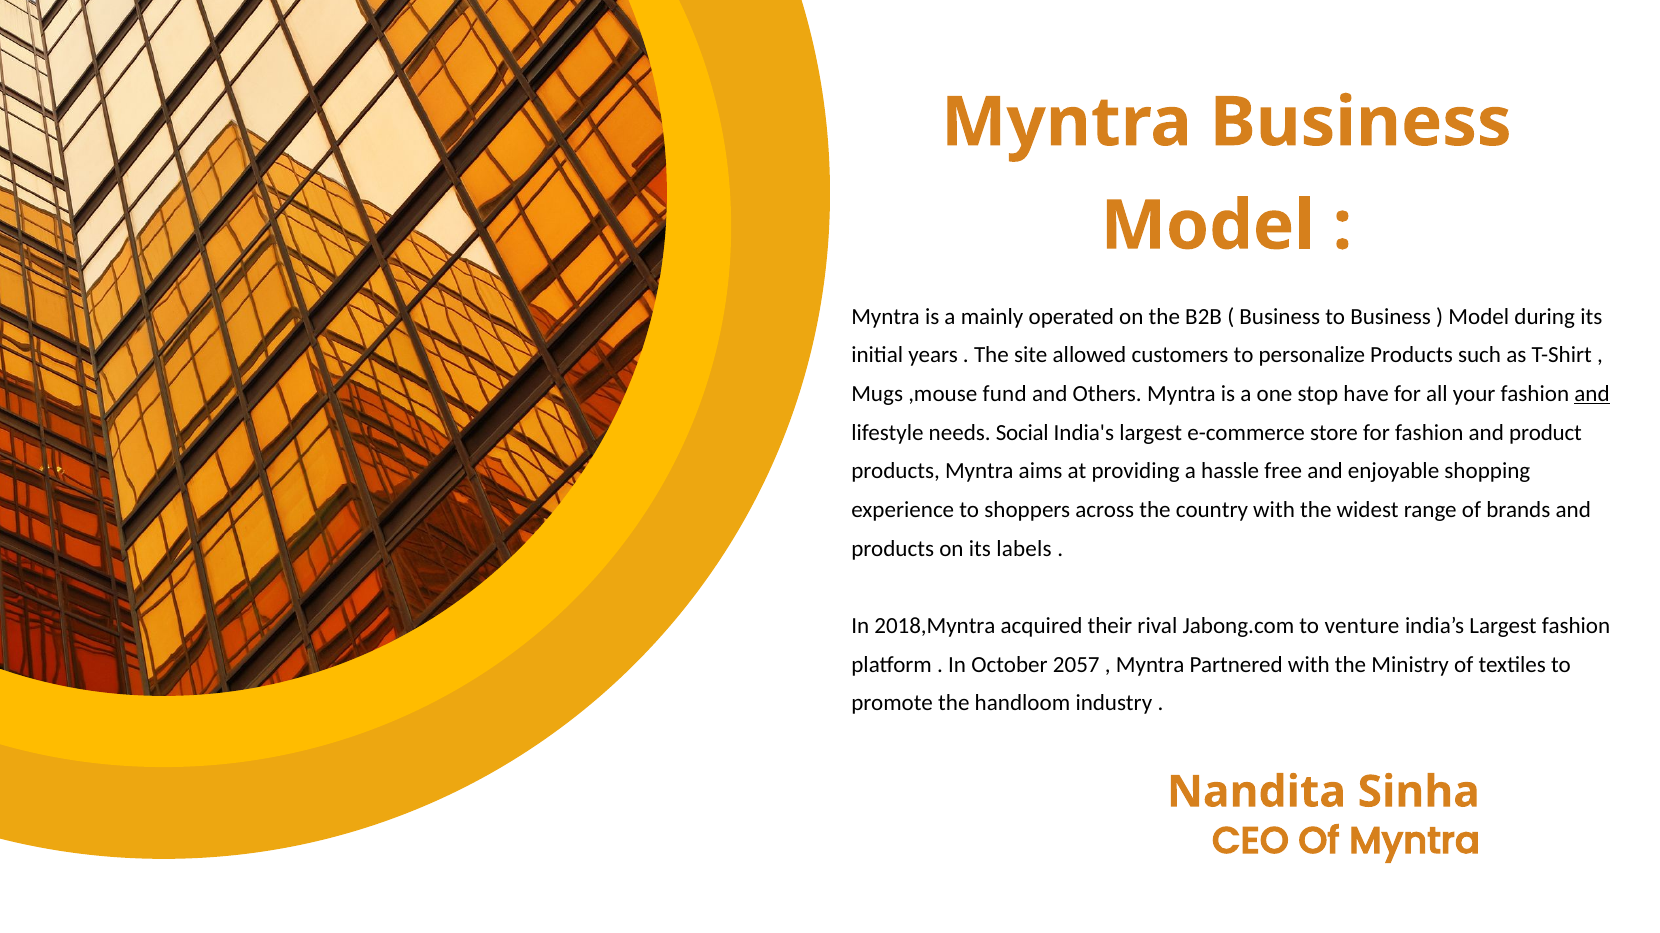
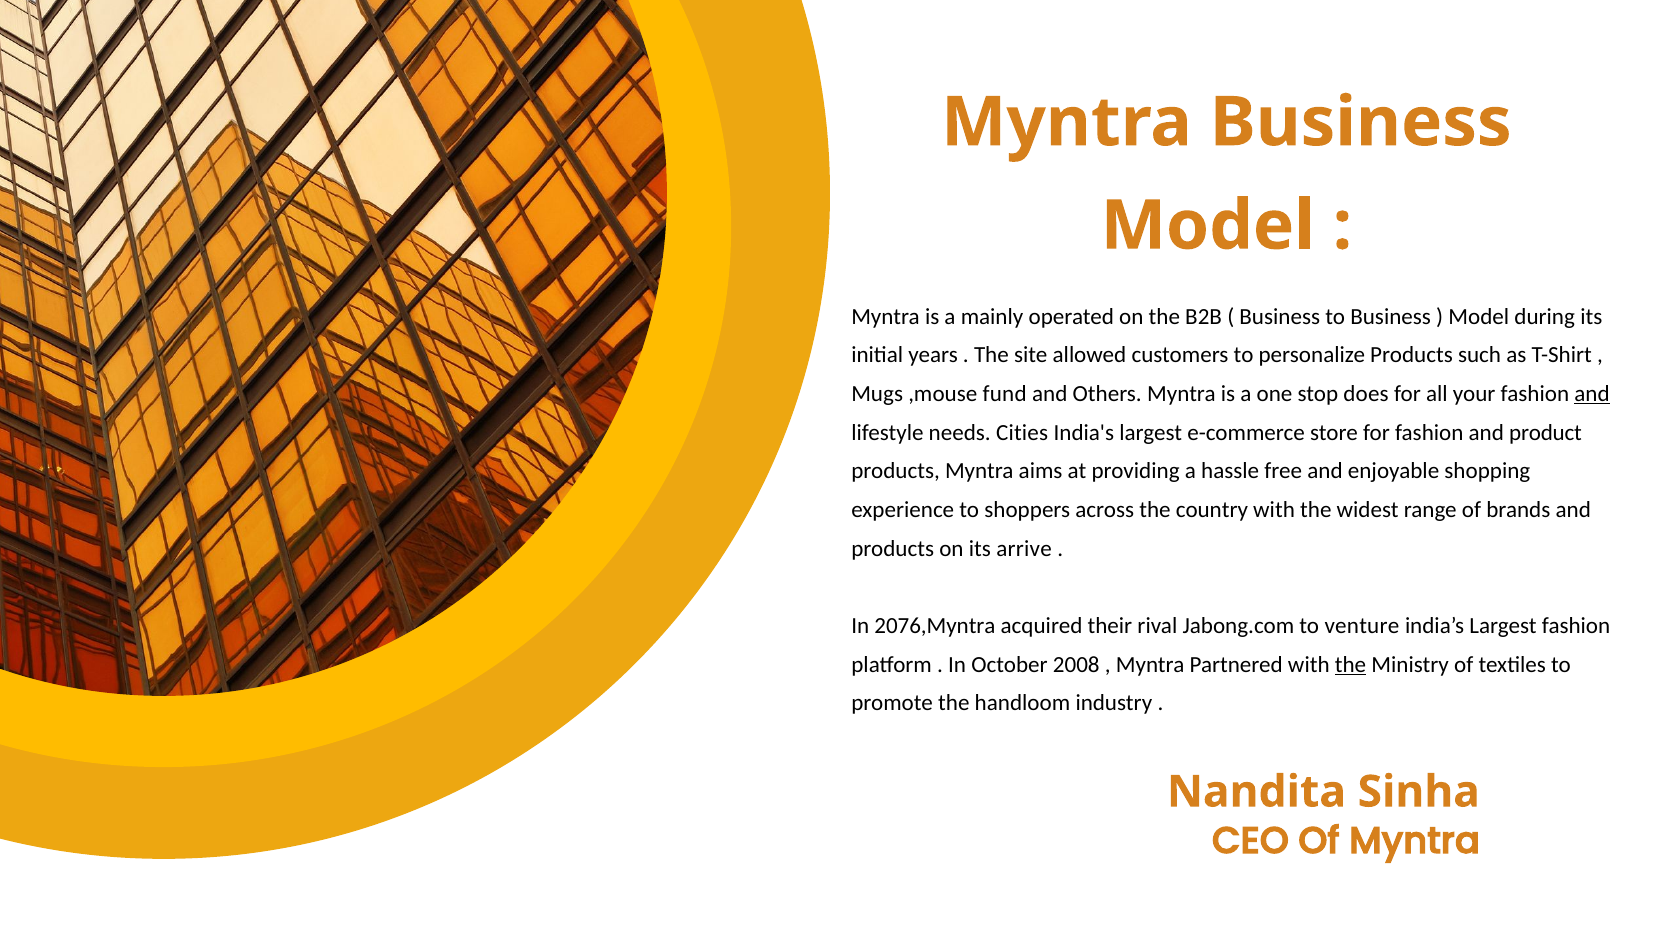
have: have -> does
Social: Social -> Cities
labels: labels -> arrive
2018,Myntra: 2018,Myntra -> 2076,Myntra
2057: 2057 -> 2008
the at (1351, 665) underline: none -> present
